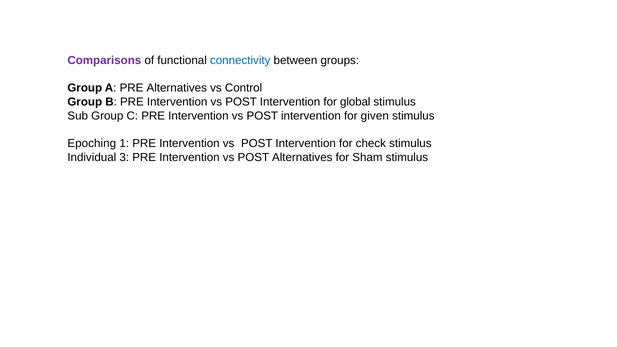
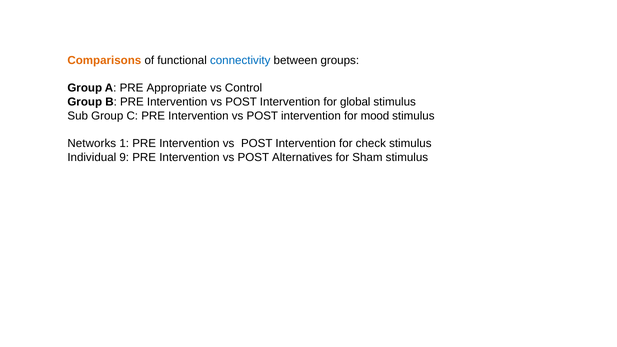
Comparisons colour: purple -> orange
PRE Alternatives: Alternatives -> Appropriate
given: given -> mood
Epoching: Epoching -> Networks
3: 3 -> 9
